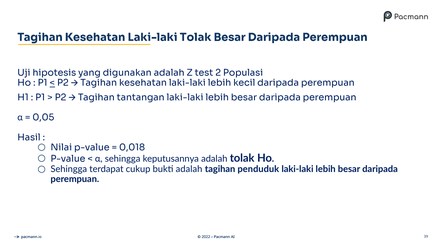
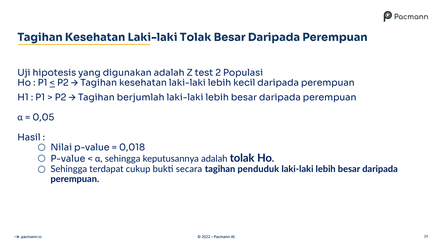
tantangan: tantangan -> berjumlah
bukti adalah: adalah -> secara
